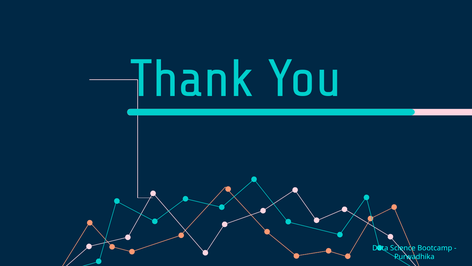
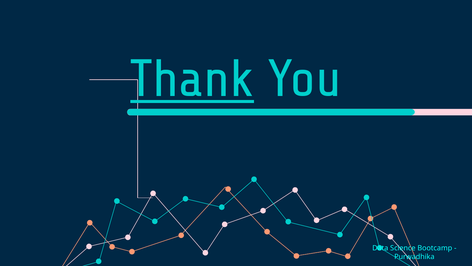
Thank underline: none -> present
